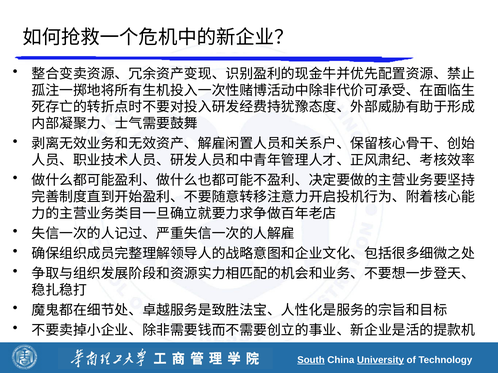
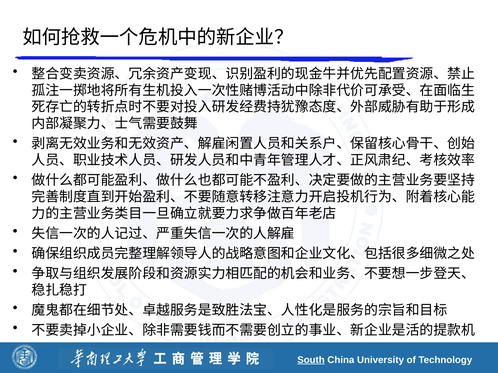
University underline: present -> none
